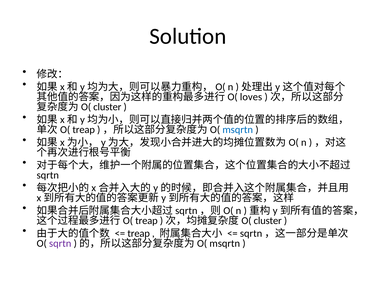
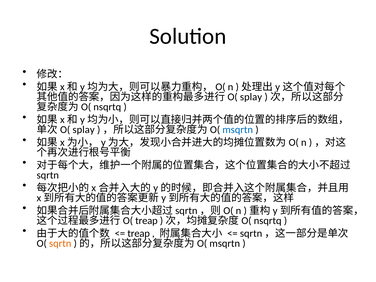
loves at (251, 97): loves -> splay
cluster at (107, 107): cluster -> nsqrtq
treap at (84, 130): treap -> splay
cluster at (268, 221): cluster -> nsqrtq
sqrtn at (60, 243) colour: purple -> orange
